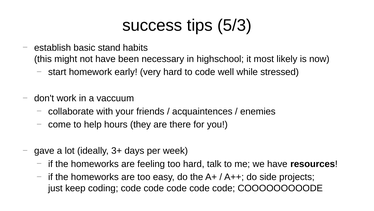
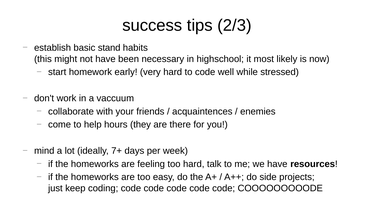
5/3: 5/3 -> 2/3
gave: gave -> mind
3+: 3+ -> 7+
